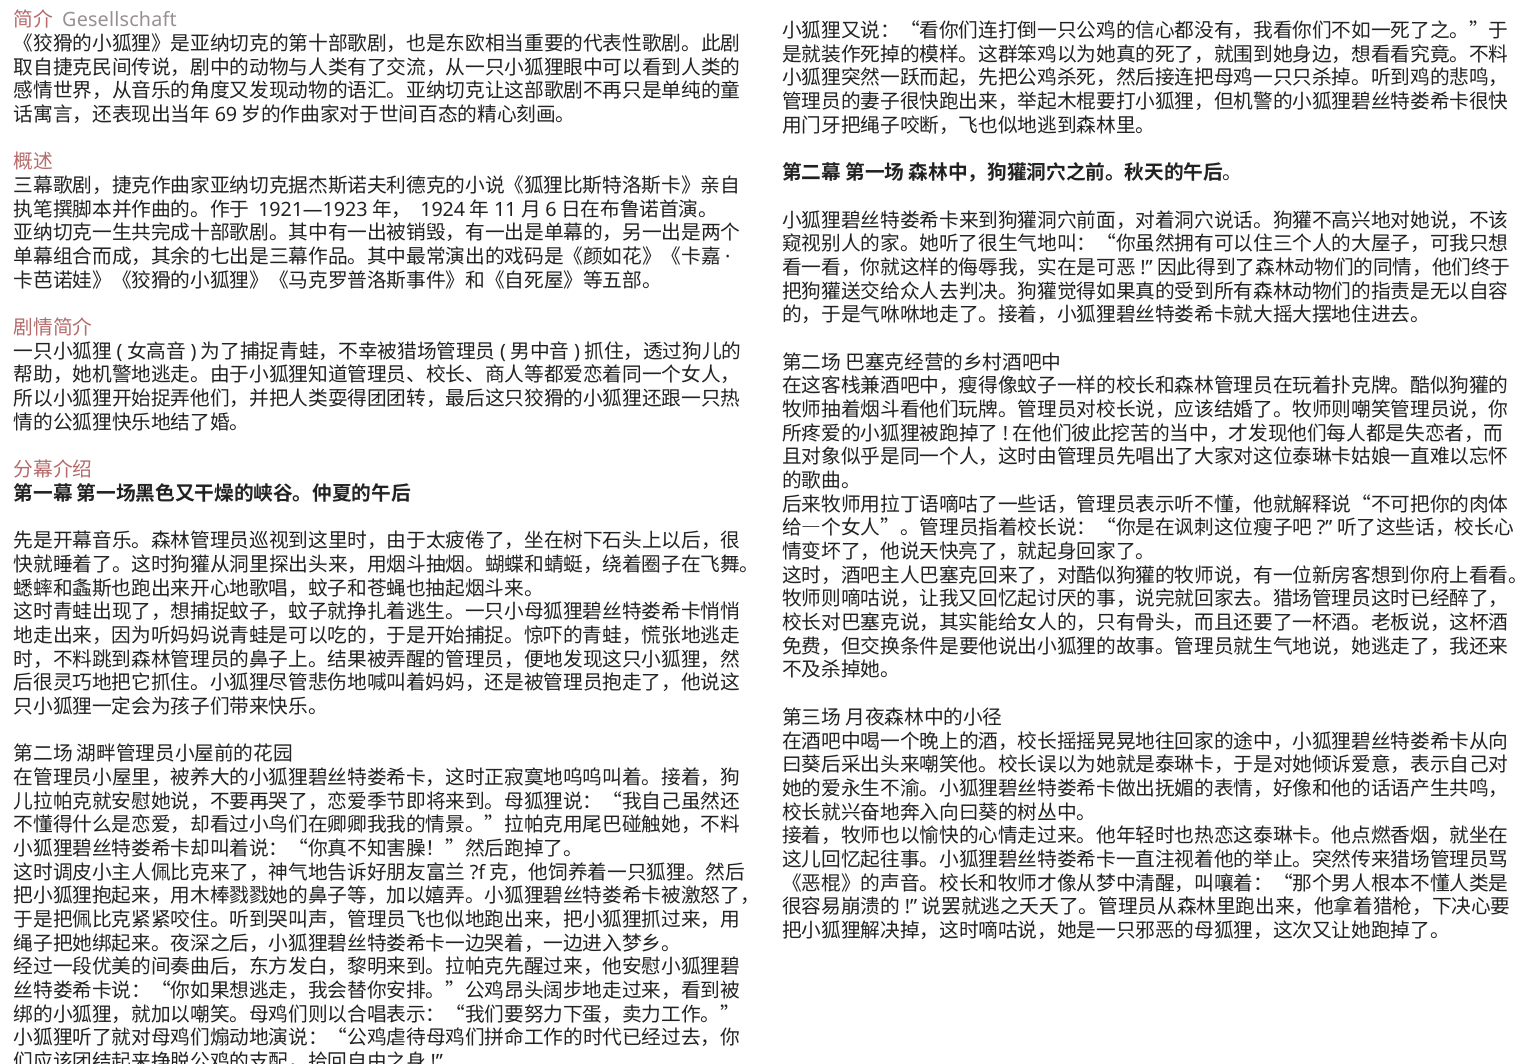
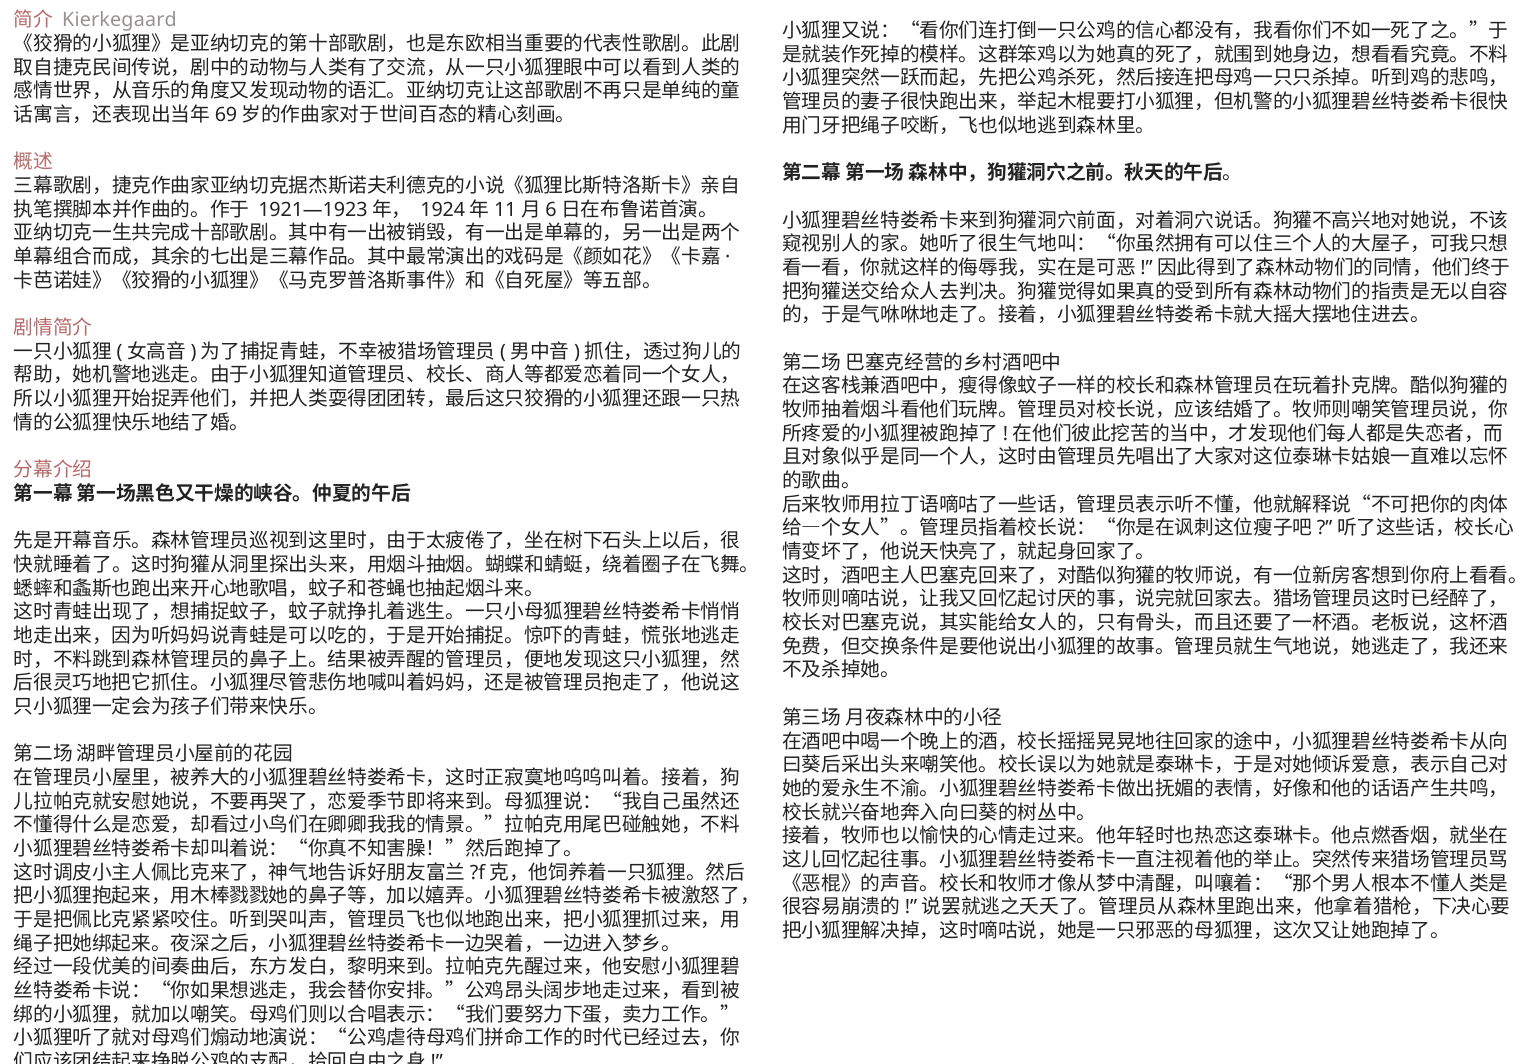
Gesellschaft: Gesellschaft -> Kierkegaard
